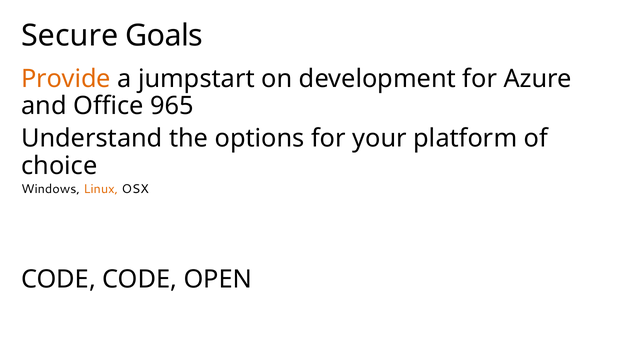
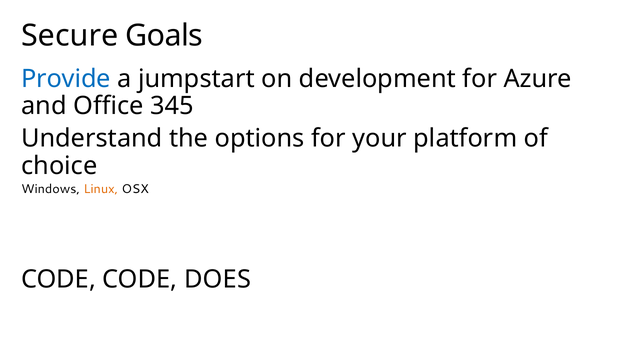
Provide colour: orange -> blue
965: 965 -> 345
OPEN: OPEN -> DOES
